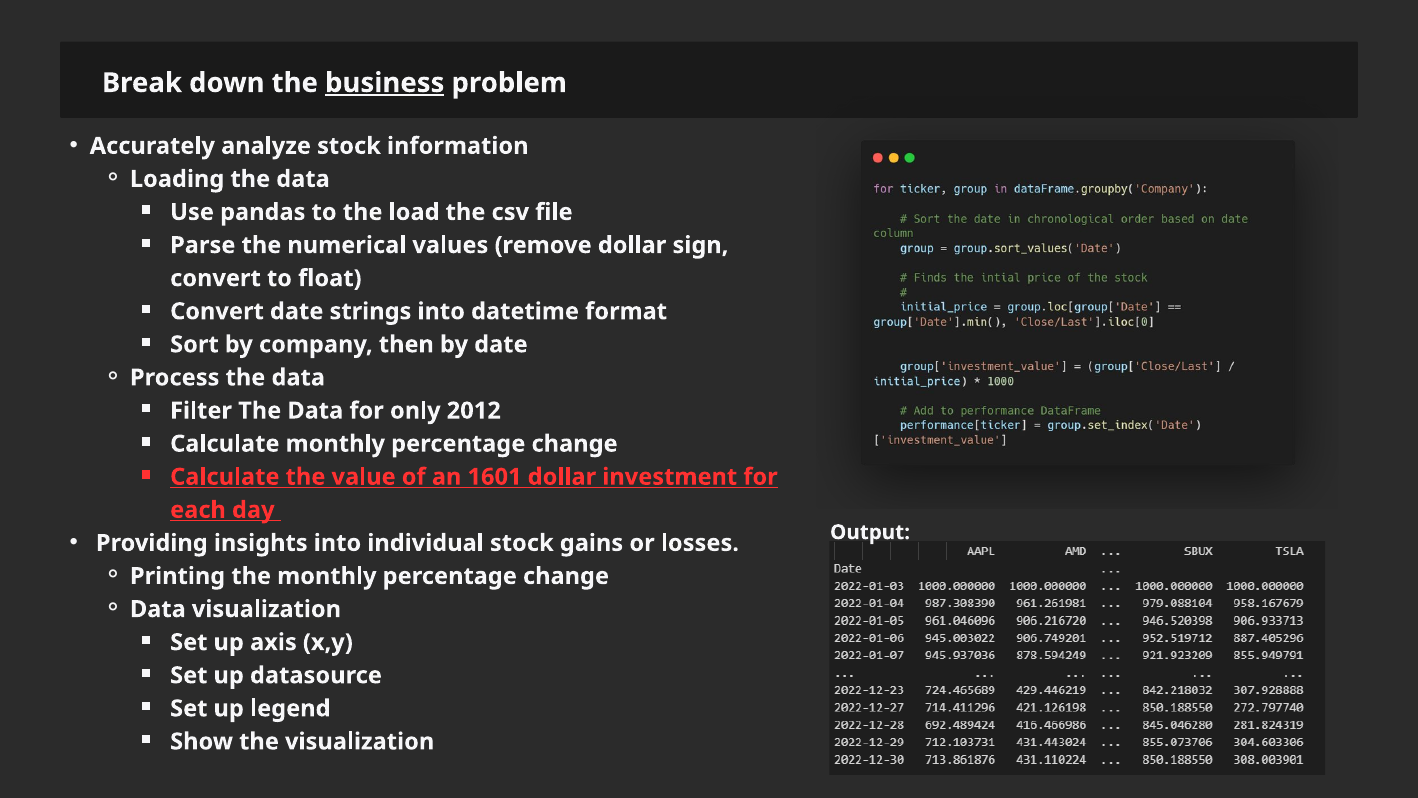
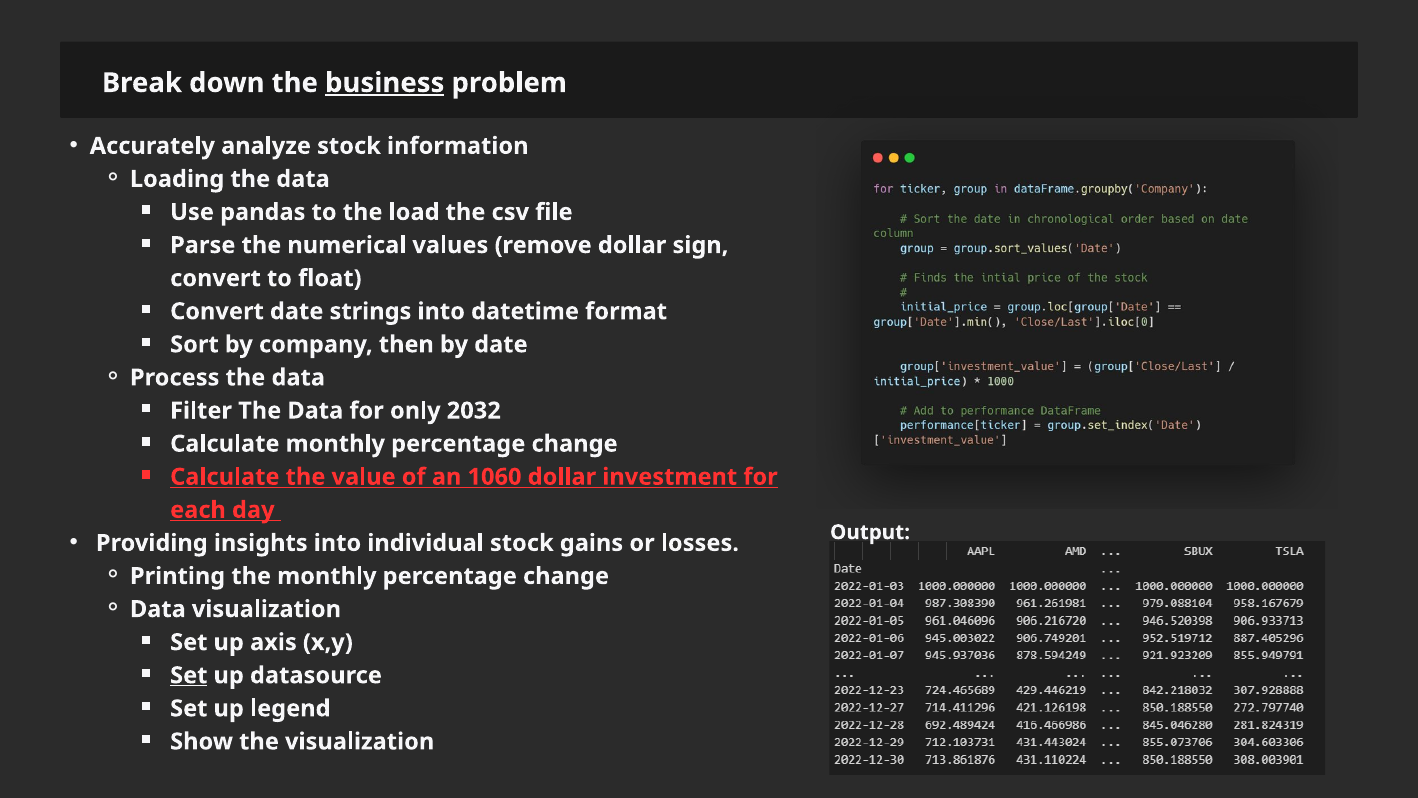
2012: 2012 -> 2032
1601: 1601 -> 1060
Set at (189, 675) underline: none -> present
